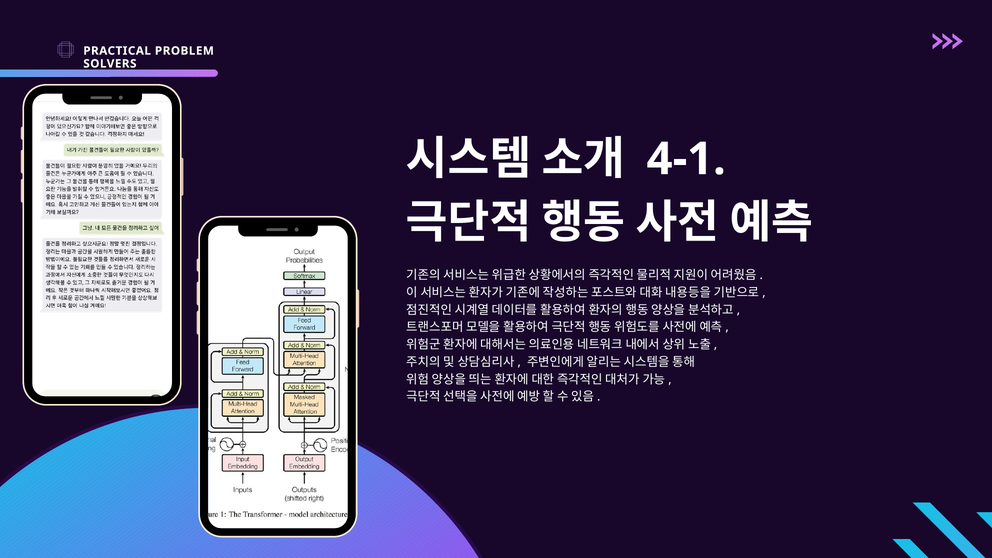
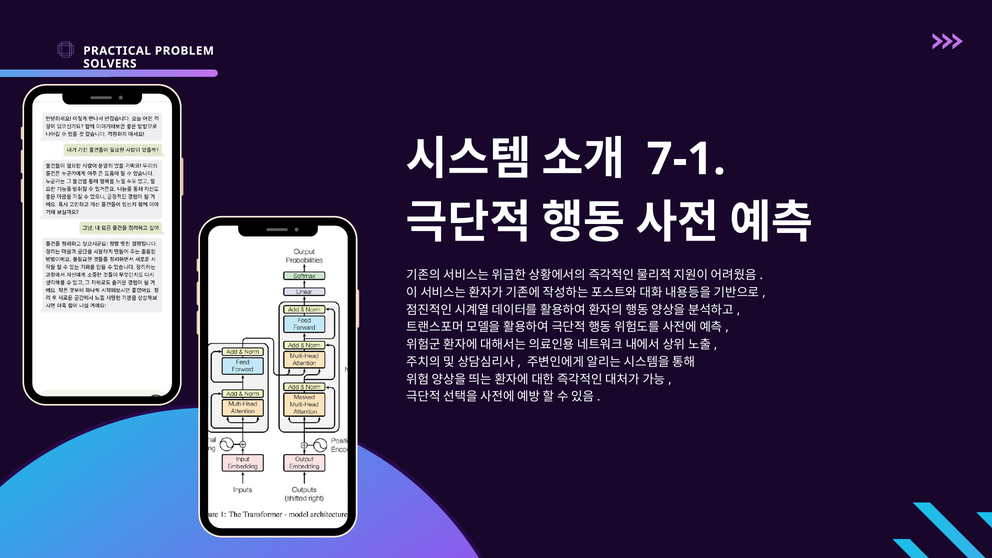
4-1: 4-1 -> 7-1
